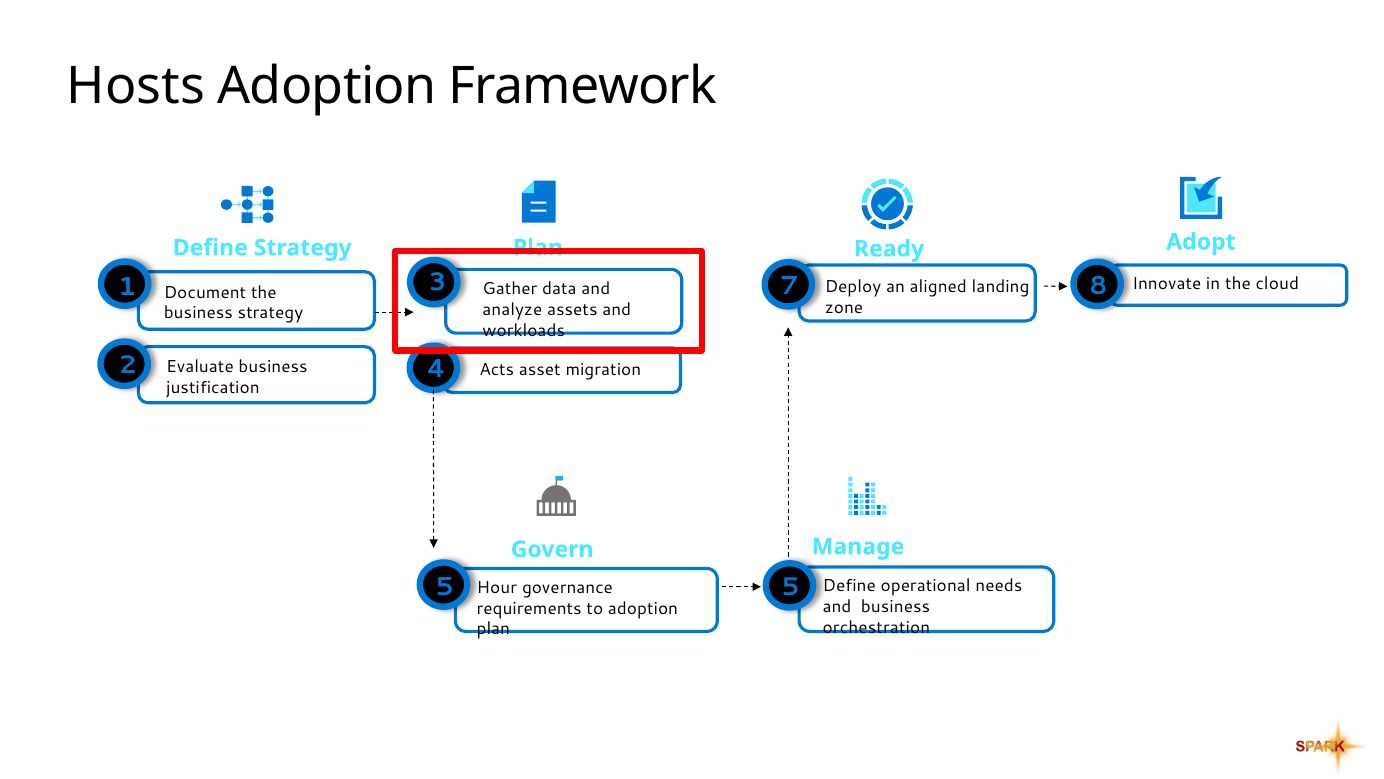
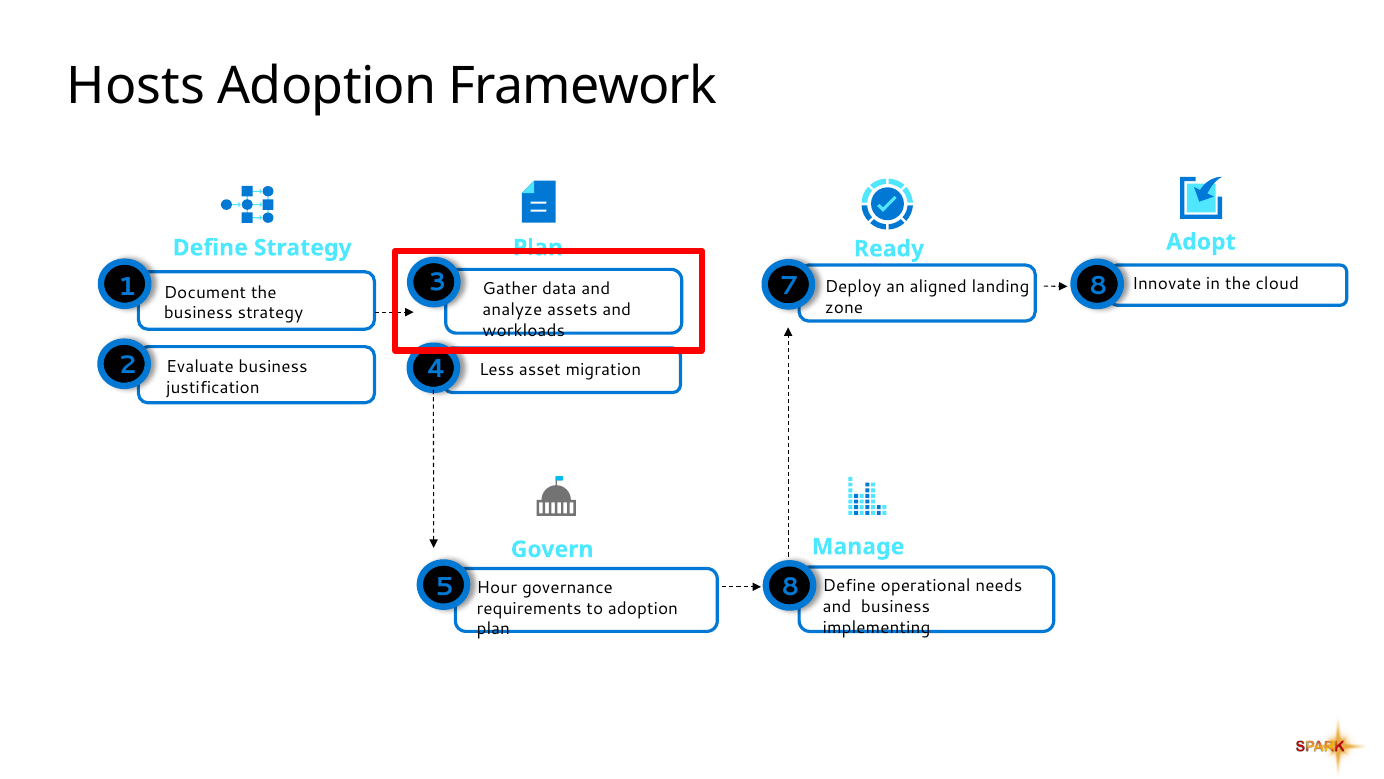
Acts: Acts -> Less
5 5: 5 -> 8
orchestration: orchestration -> implementing
